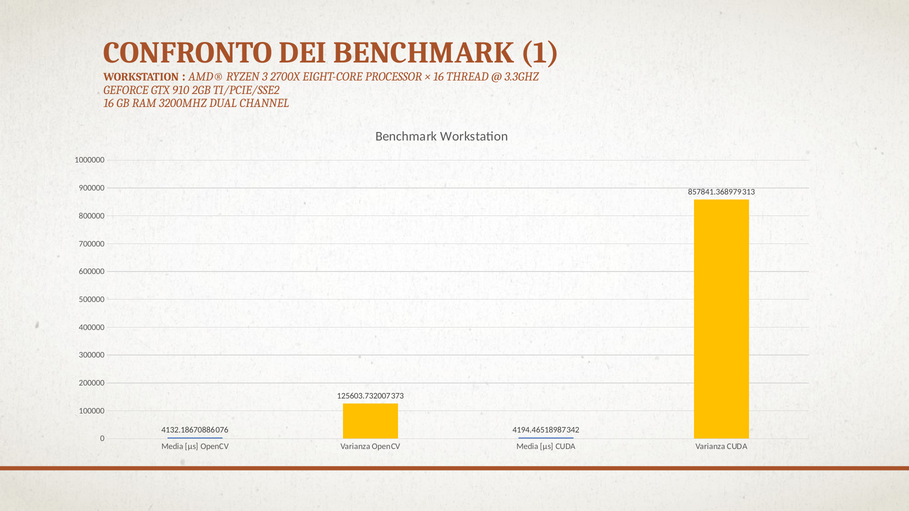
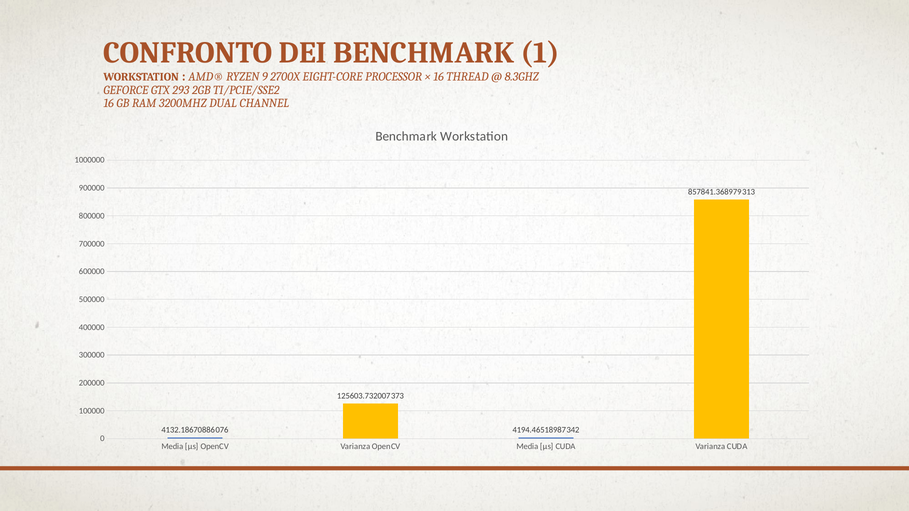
3: 3 -> 9
3.3GHZ: 3.3GHZ -> 8.3GHZ
910: 910 -> 293
